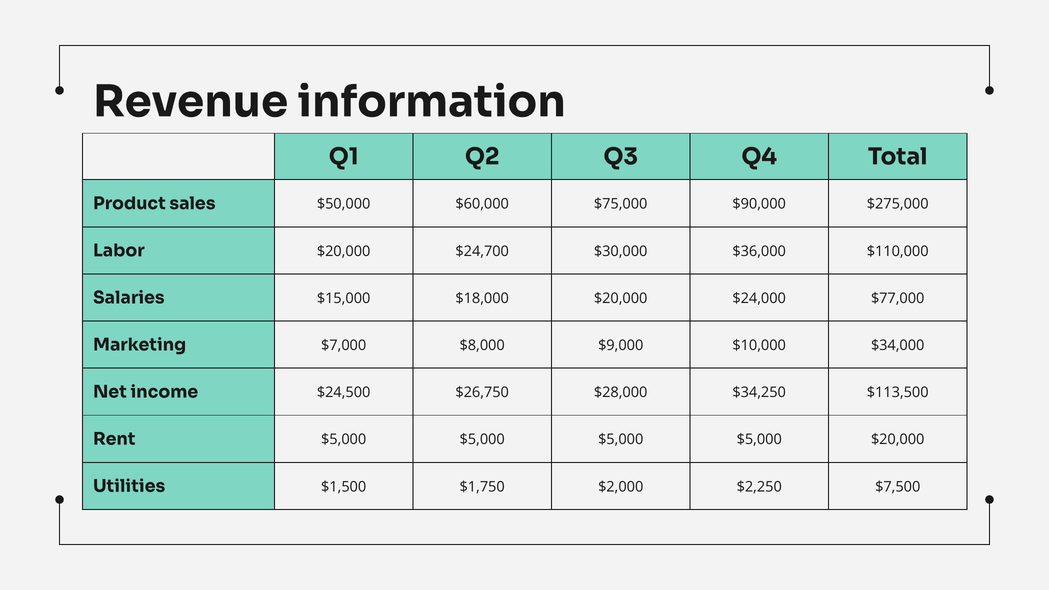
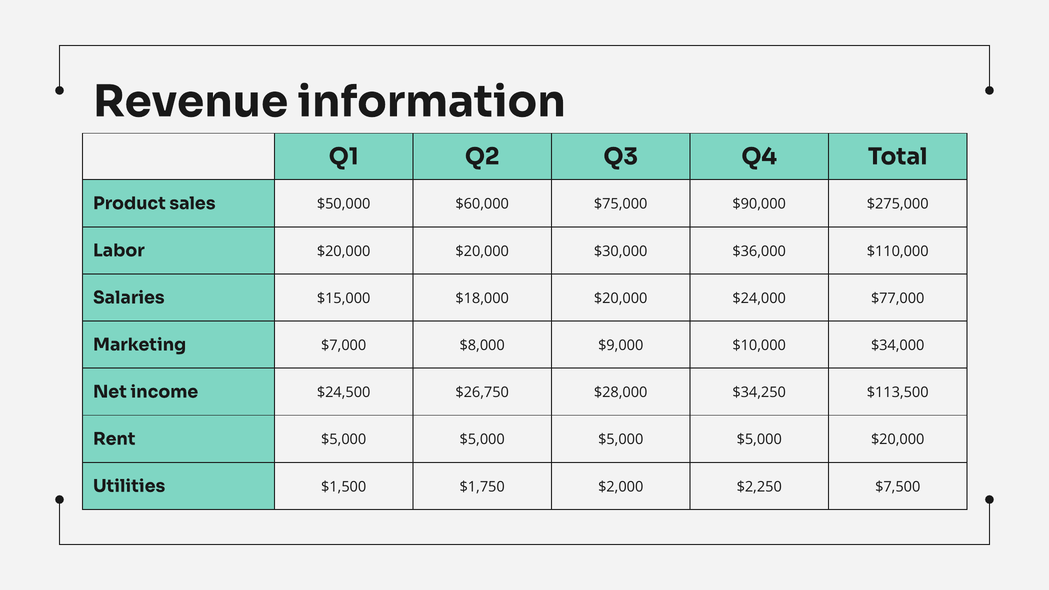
$20,000 $24,700: $24,700 -> $20,000
